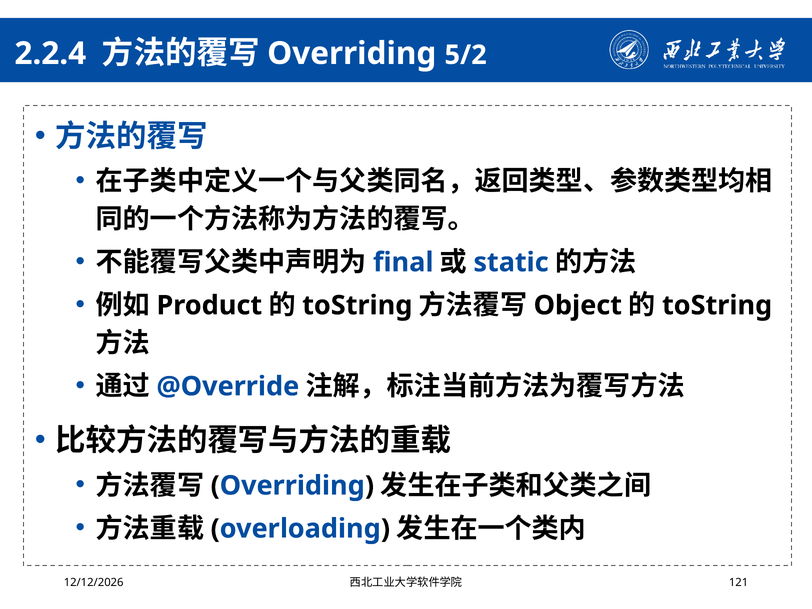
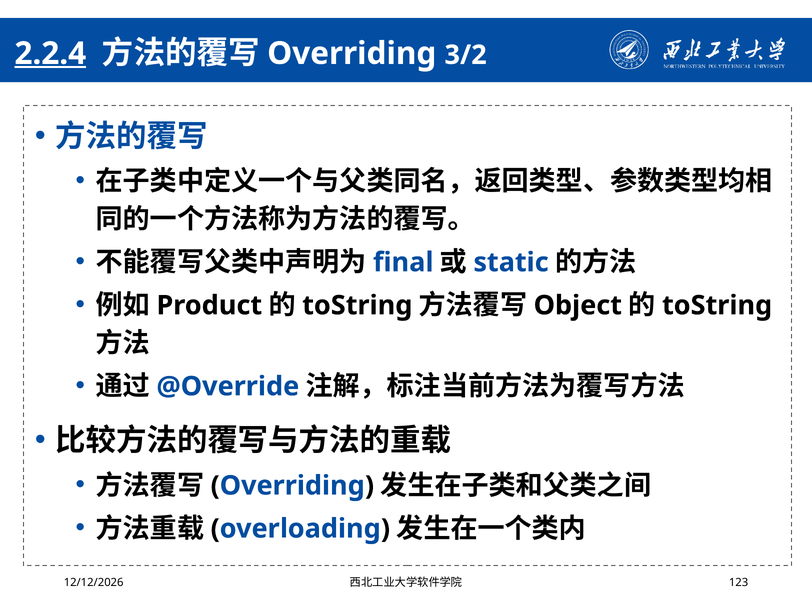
2.2.4 underline: none -> present
5/2: 5/2 -> 3/2
121: 121 -> 123
